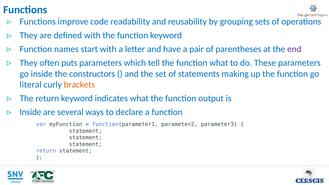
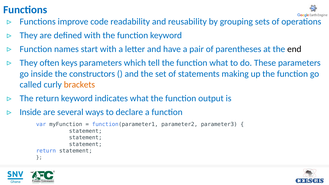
end colour: purple -> black
puts: puts -> keys
literal: literal -> called
